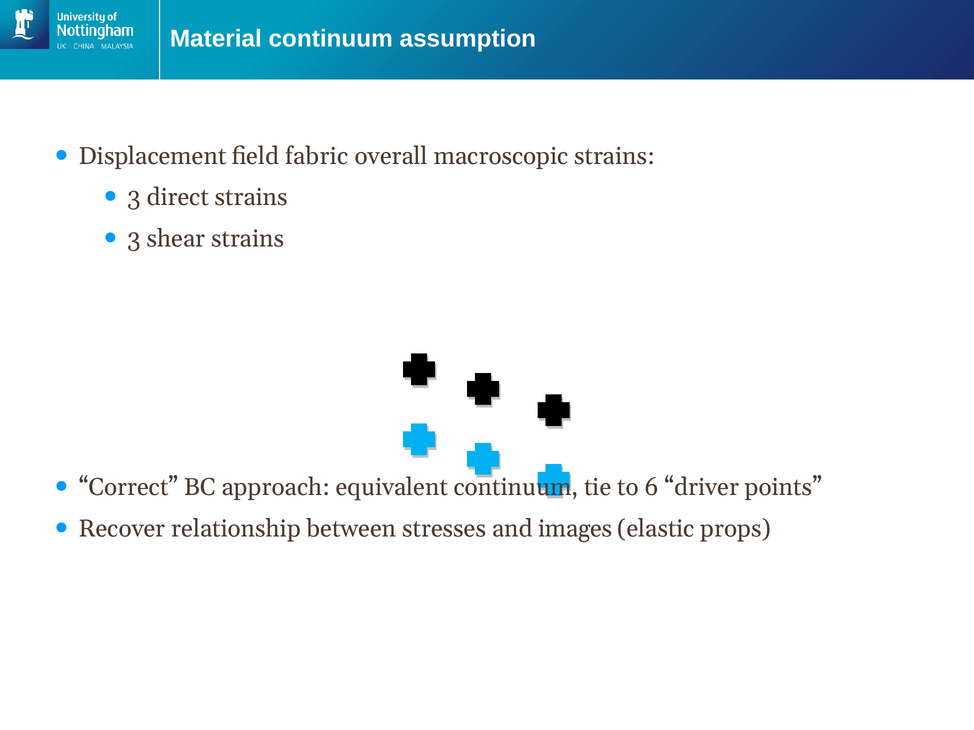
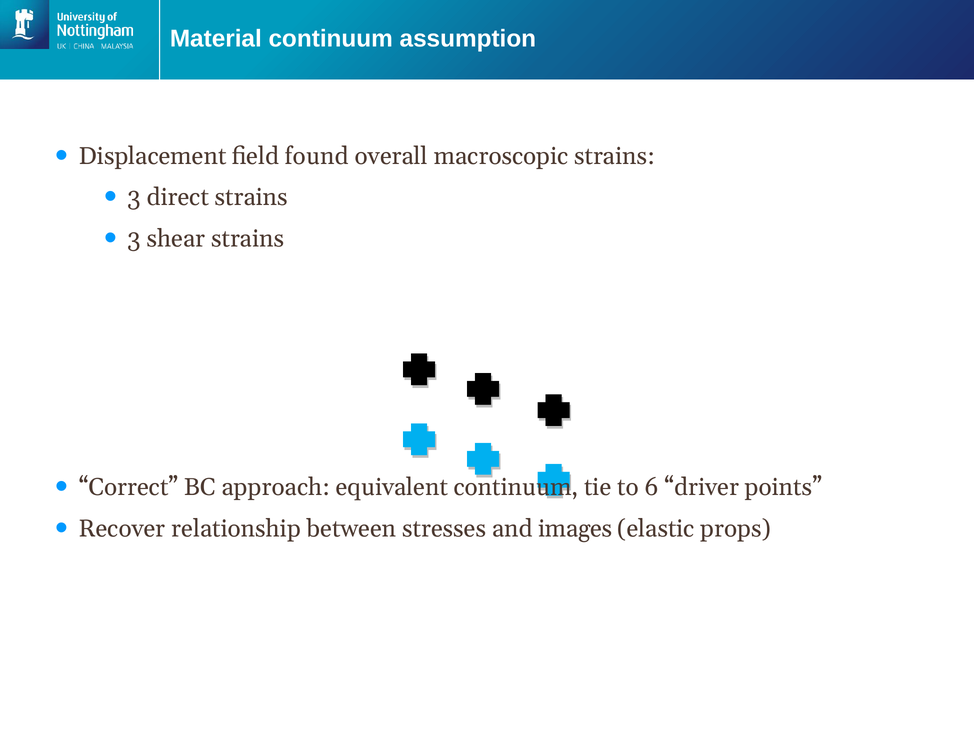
fabric: fabric -> found
